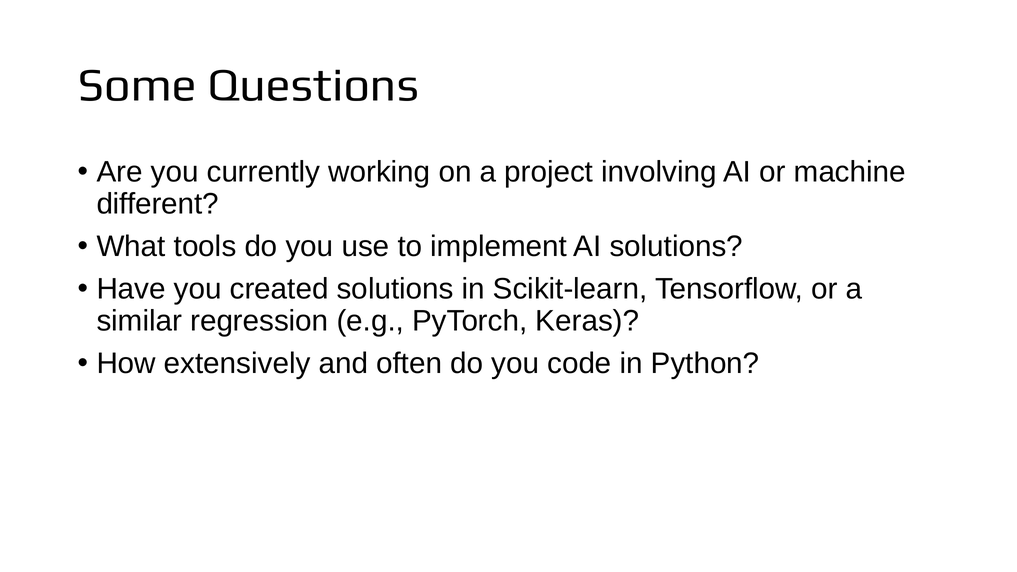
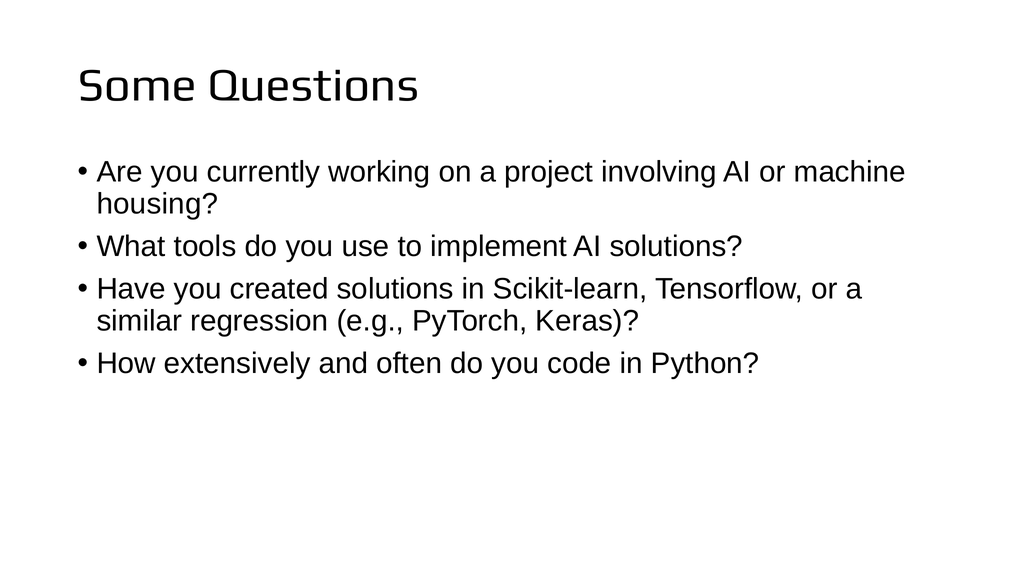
different: different -> housing
